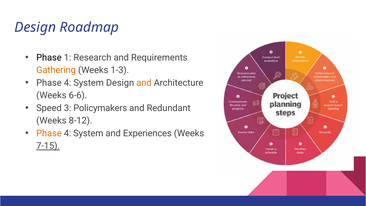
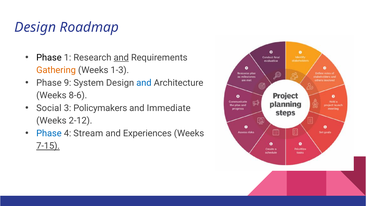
and at (121, 57) underline: none -> present
4 at (68, 83): 4 -> 9
and at (144, 83) colour: orange -> blue
6-6: 6-6 -> 8-6
Speed: Speed -> Social
Redundant: Redundant -> Immediate
8-12: 8-12 -> 2-12
Phase at (49, 133) colour: orange -> blue
System at (88, 133): System -> Stream
